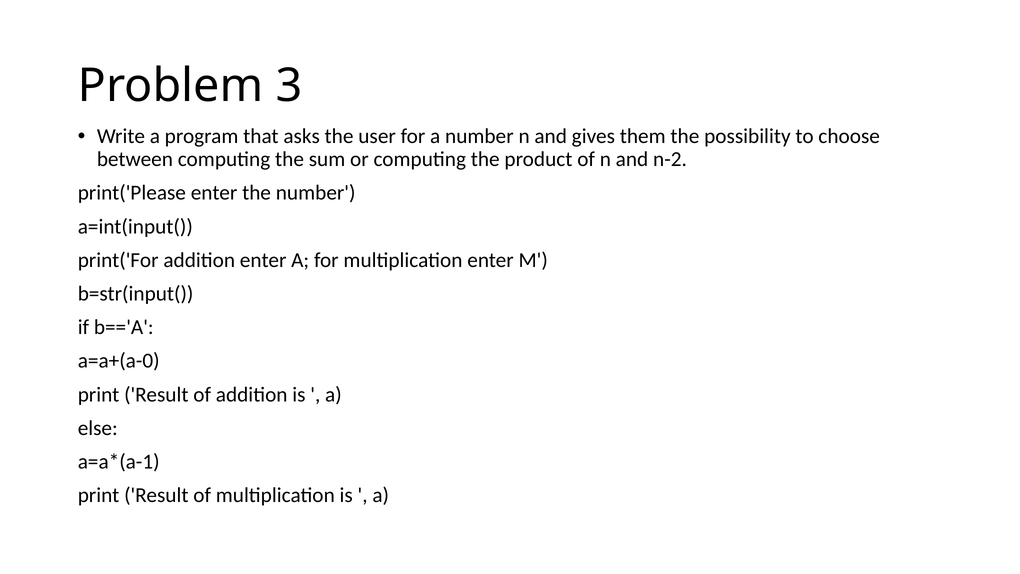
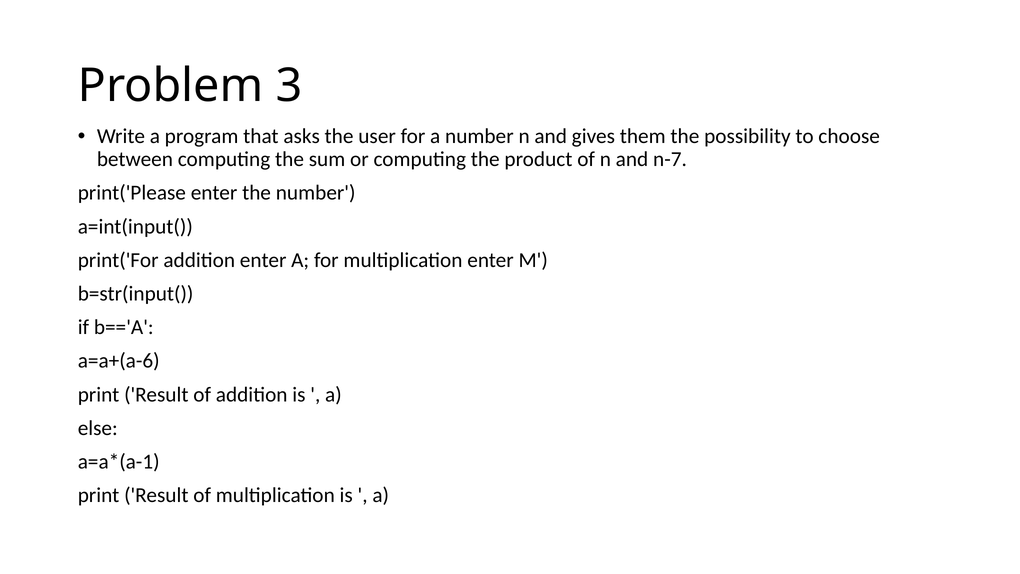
n-2: n-2 -> n-7
a=a+(a-0: a=a+(a-0 -> a=a+(a-6
